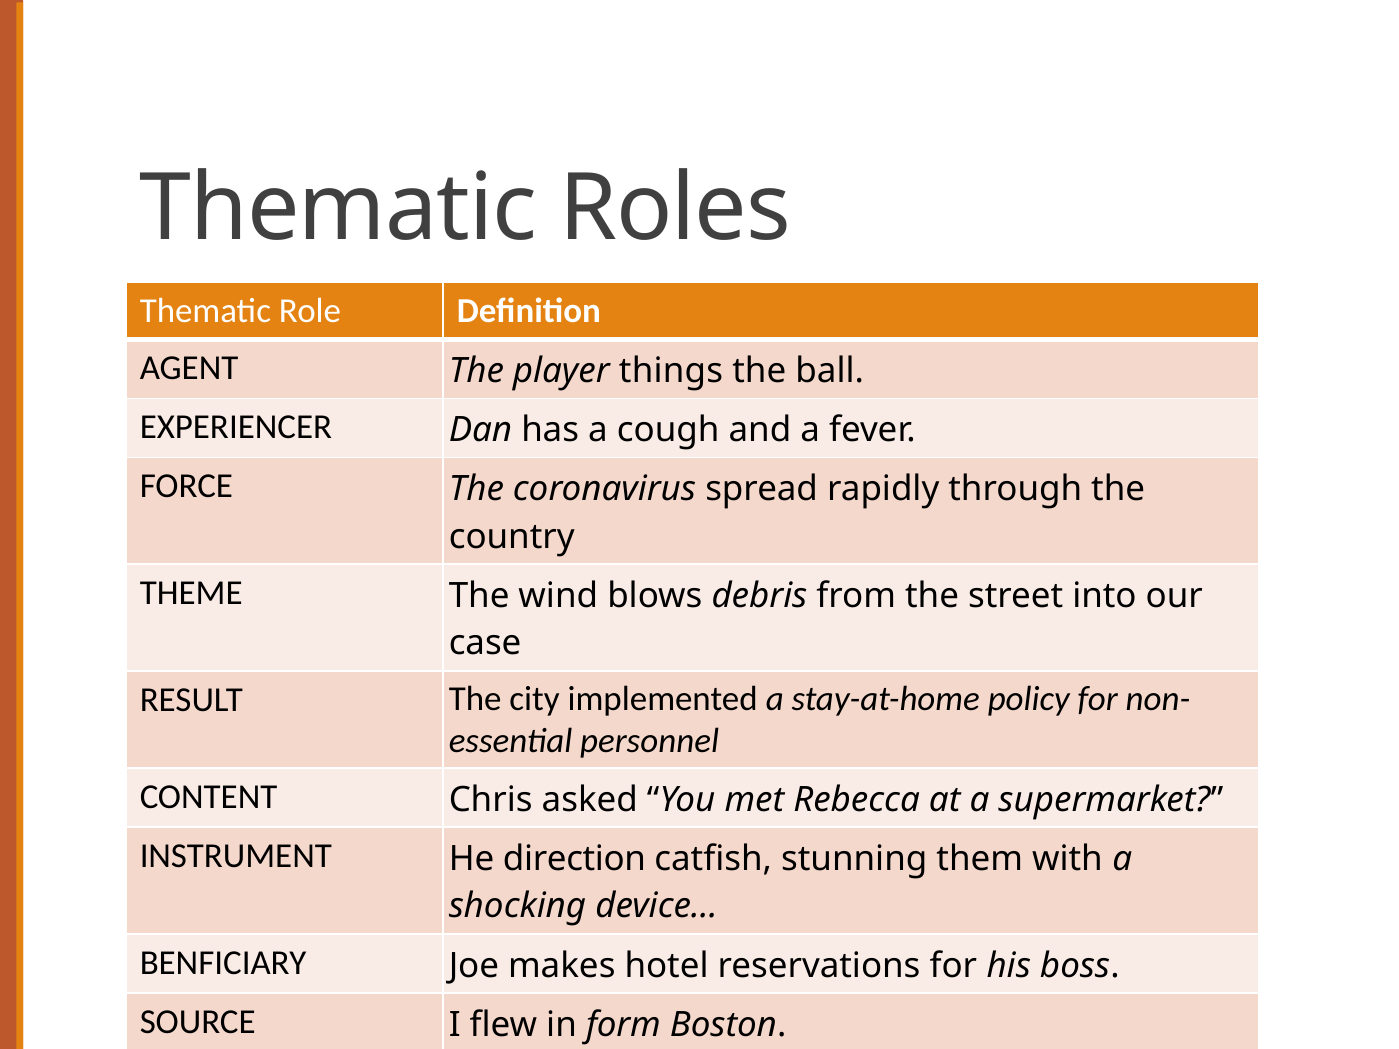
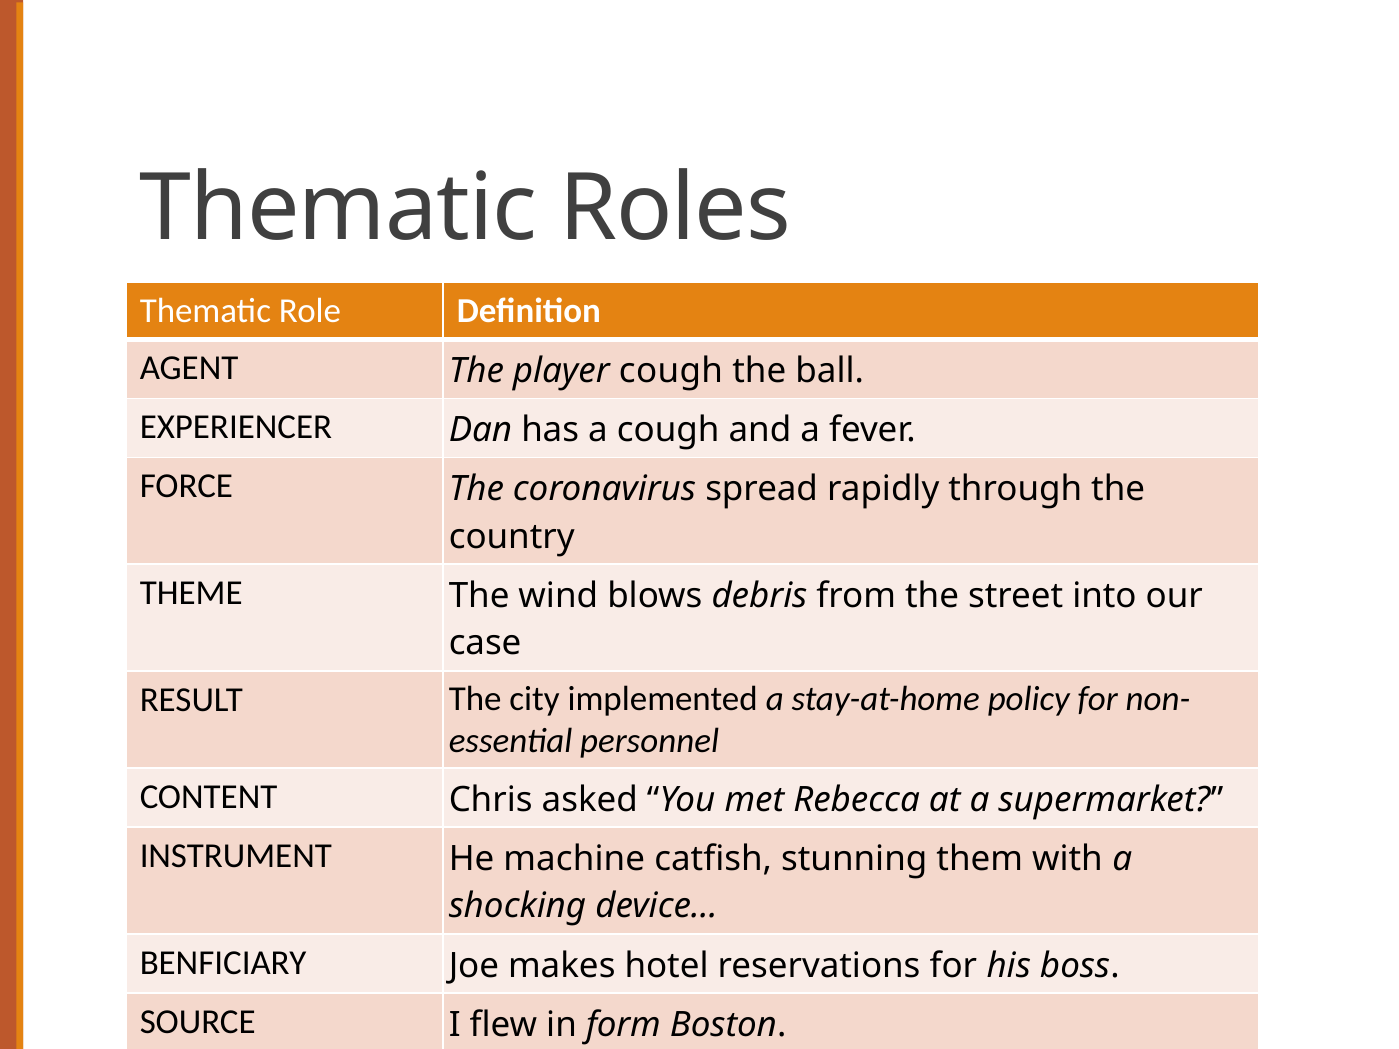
player things: things -> cough
direction: direction -> machine
